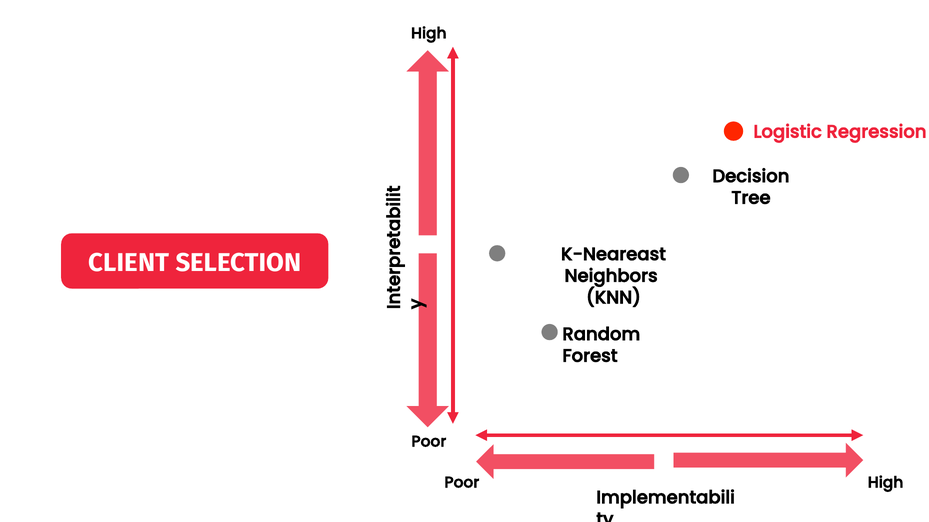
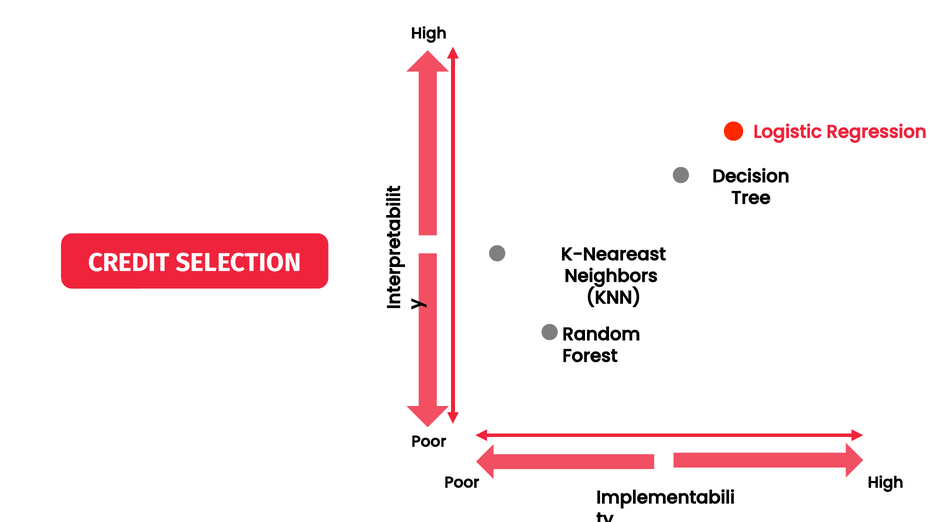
CLIENT: CLIENT -> CREDIT
